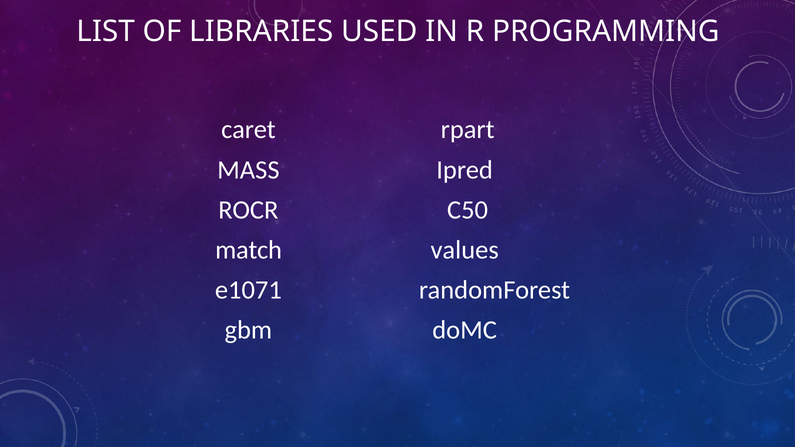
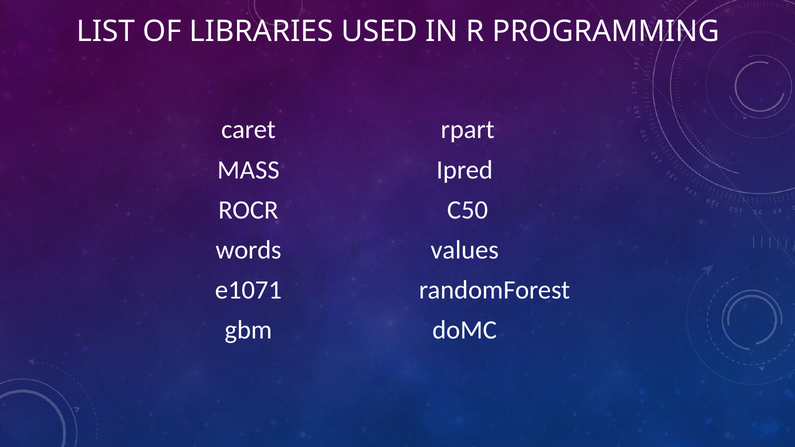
match: match -> words
